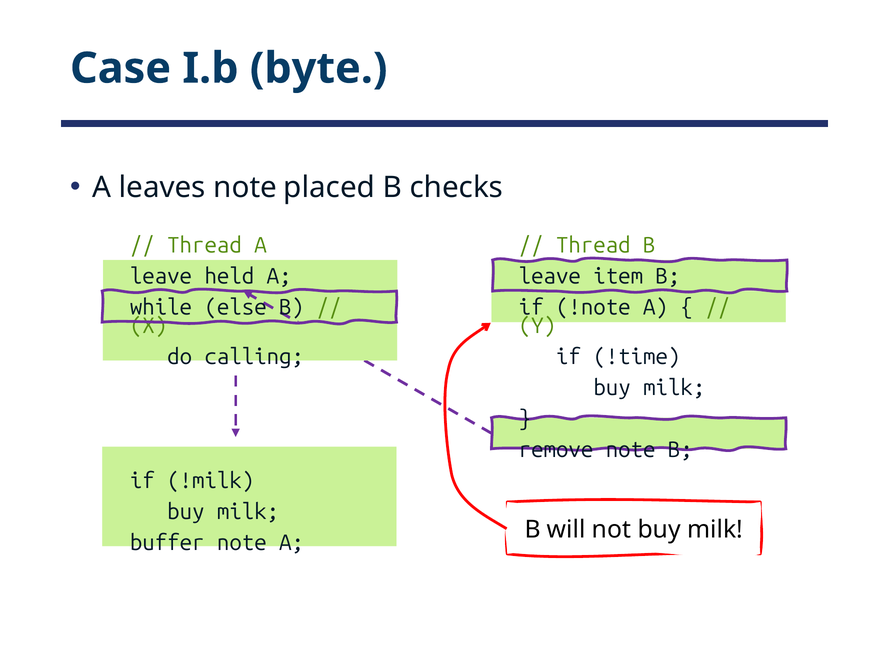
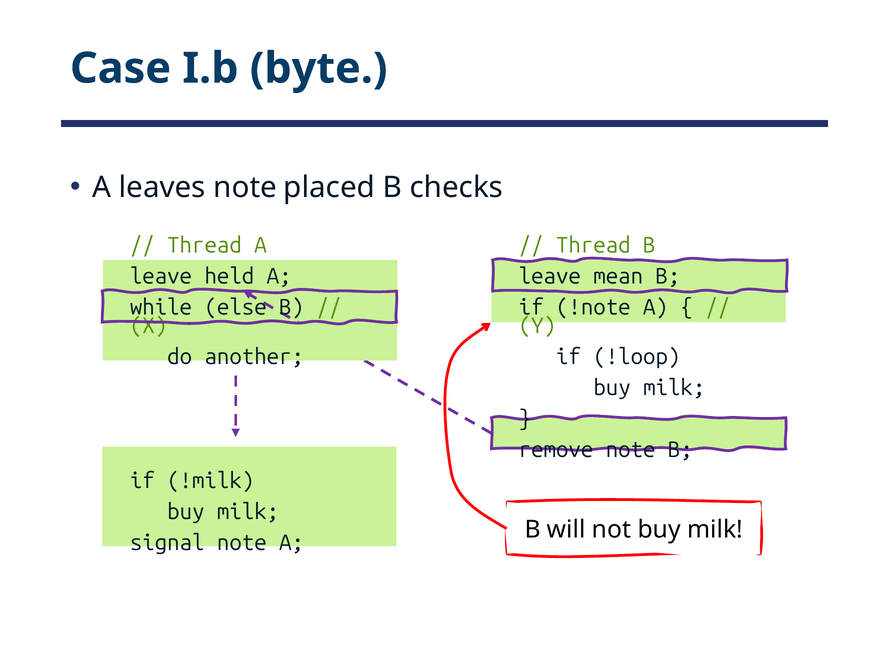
item: item -> mean
!time: !time -> !loop
calling: calling -> another
buffer: buffer -> signal
